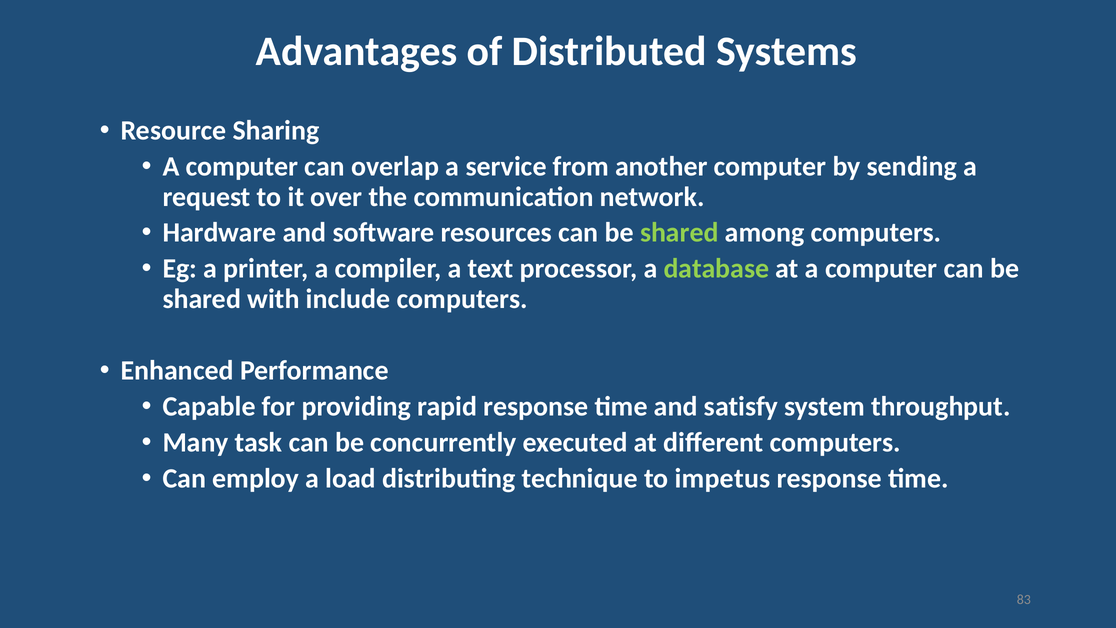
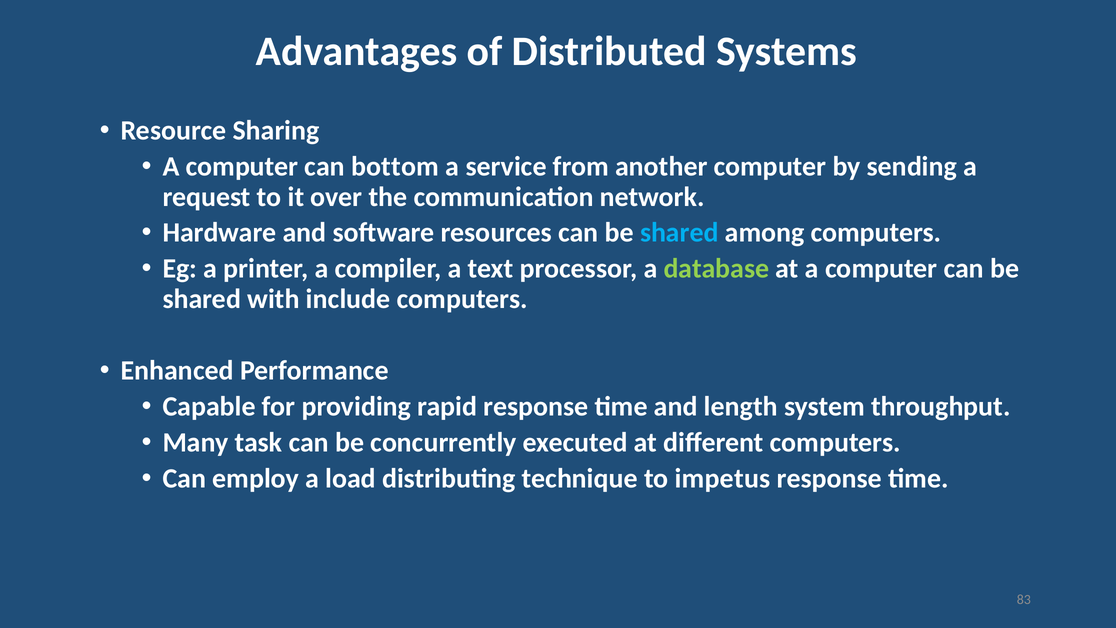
overlap: overlap -> bottom
shared at (679, 233) colour: light green -> light blue
satisfy: satisfy -> length
